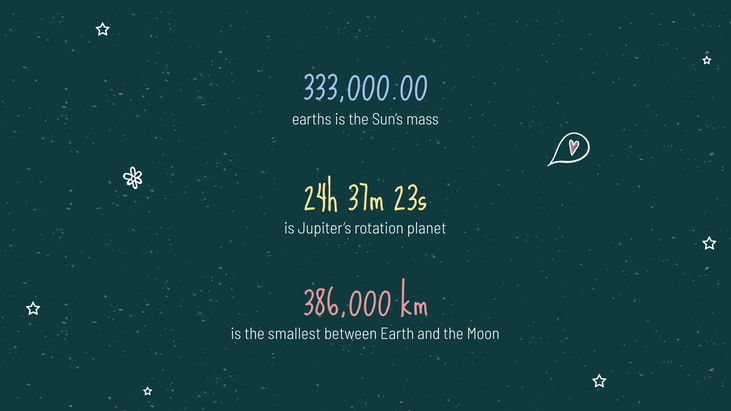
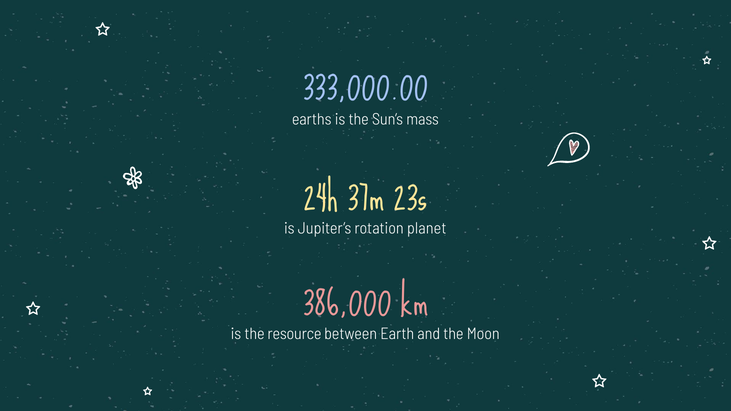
smallest: smallest -> resource
